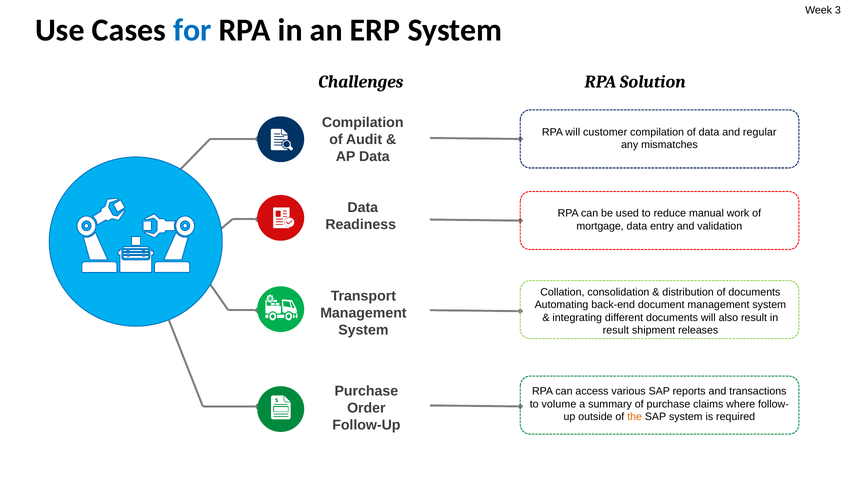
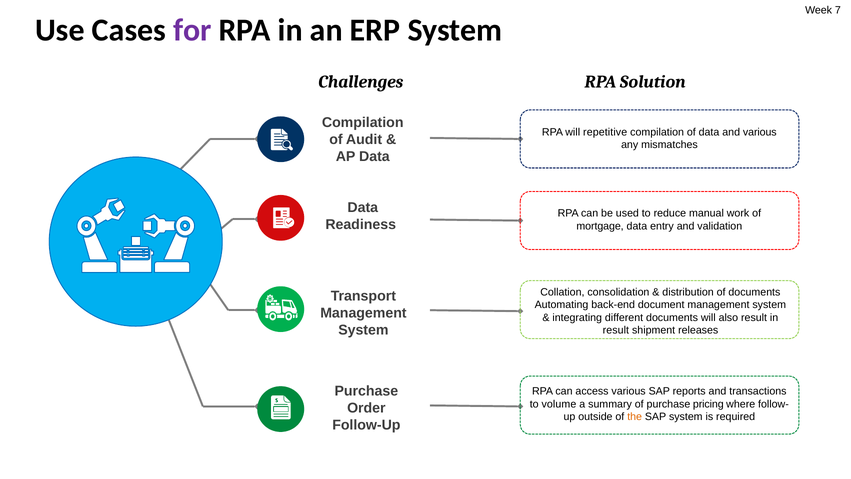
3: 3 -> 7
for colour: blue -> purple
customer: customer -> repetitive
and regular: regular -> various
claims: claims -> pricing
